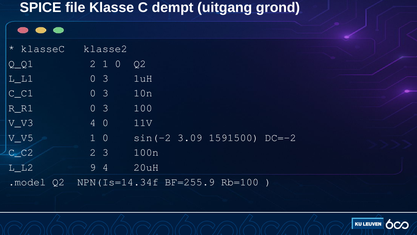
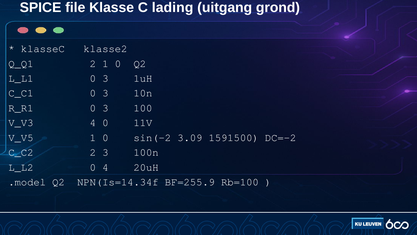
dempt: dempt -> lading
L_L2 9: 9 -> 0
